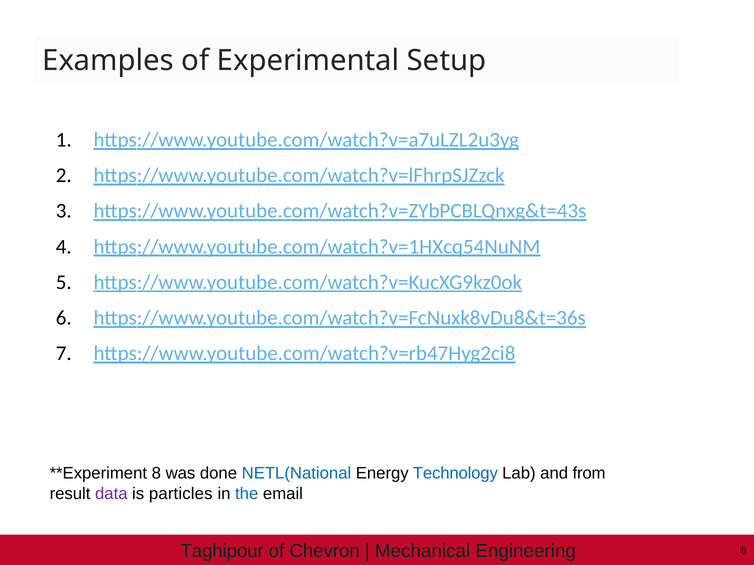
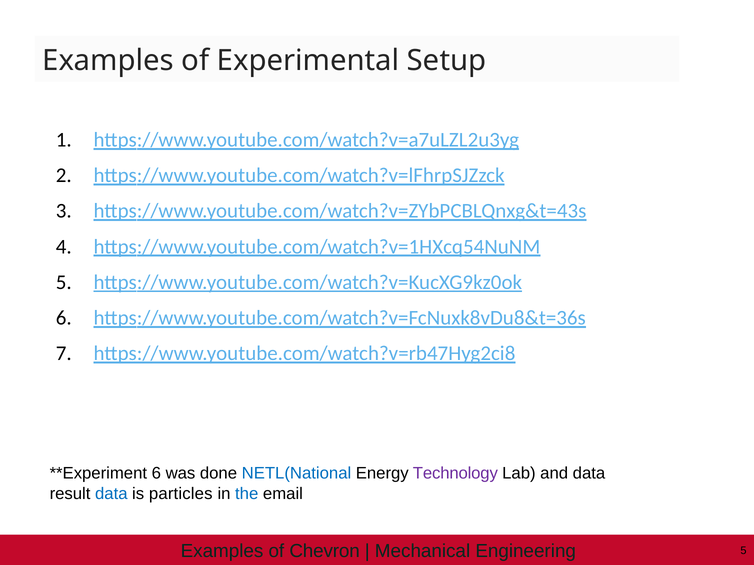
8 at (156, 474): 8 -> 6
Technology colour: blue -> purple
and from: from -> data
data at (111, 494) colour: purple -> blue
Taghipour at (222, 551): Taghipour -> Examples
Engineering 6: 6 -> 5
